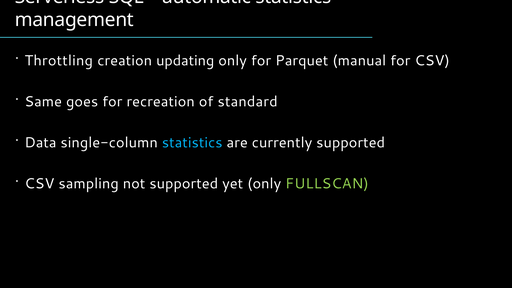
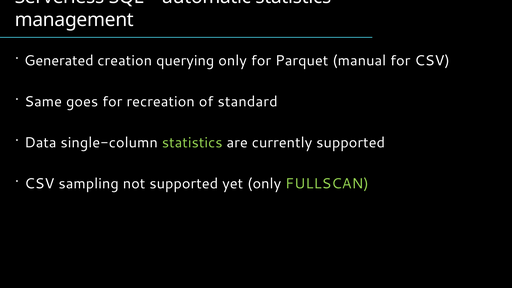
Throttling: Throttling -> Generated
updating: updating -> querying
statistics at (192, 143) colour: light blue -> light green
